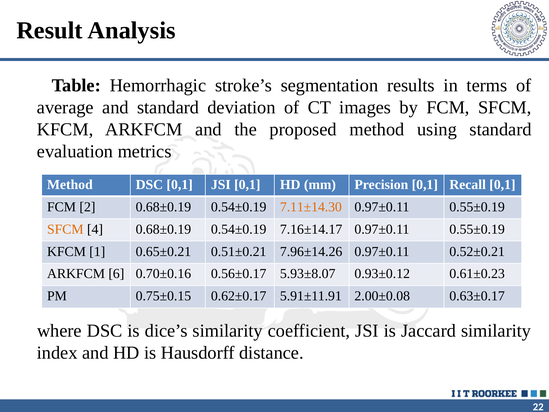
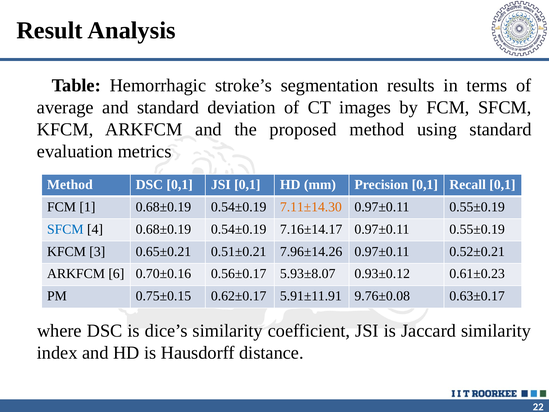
2: 2 -> 1
SFCM at (65, 229) colour: orange -> blue
1: 1 -> 3
2.00±0.08: 2.00±0.08 -> 9.76±0.08
